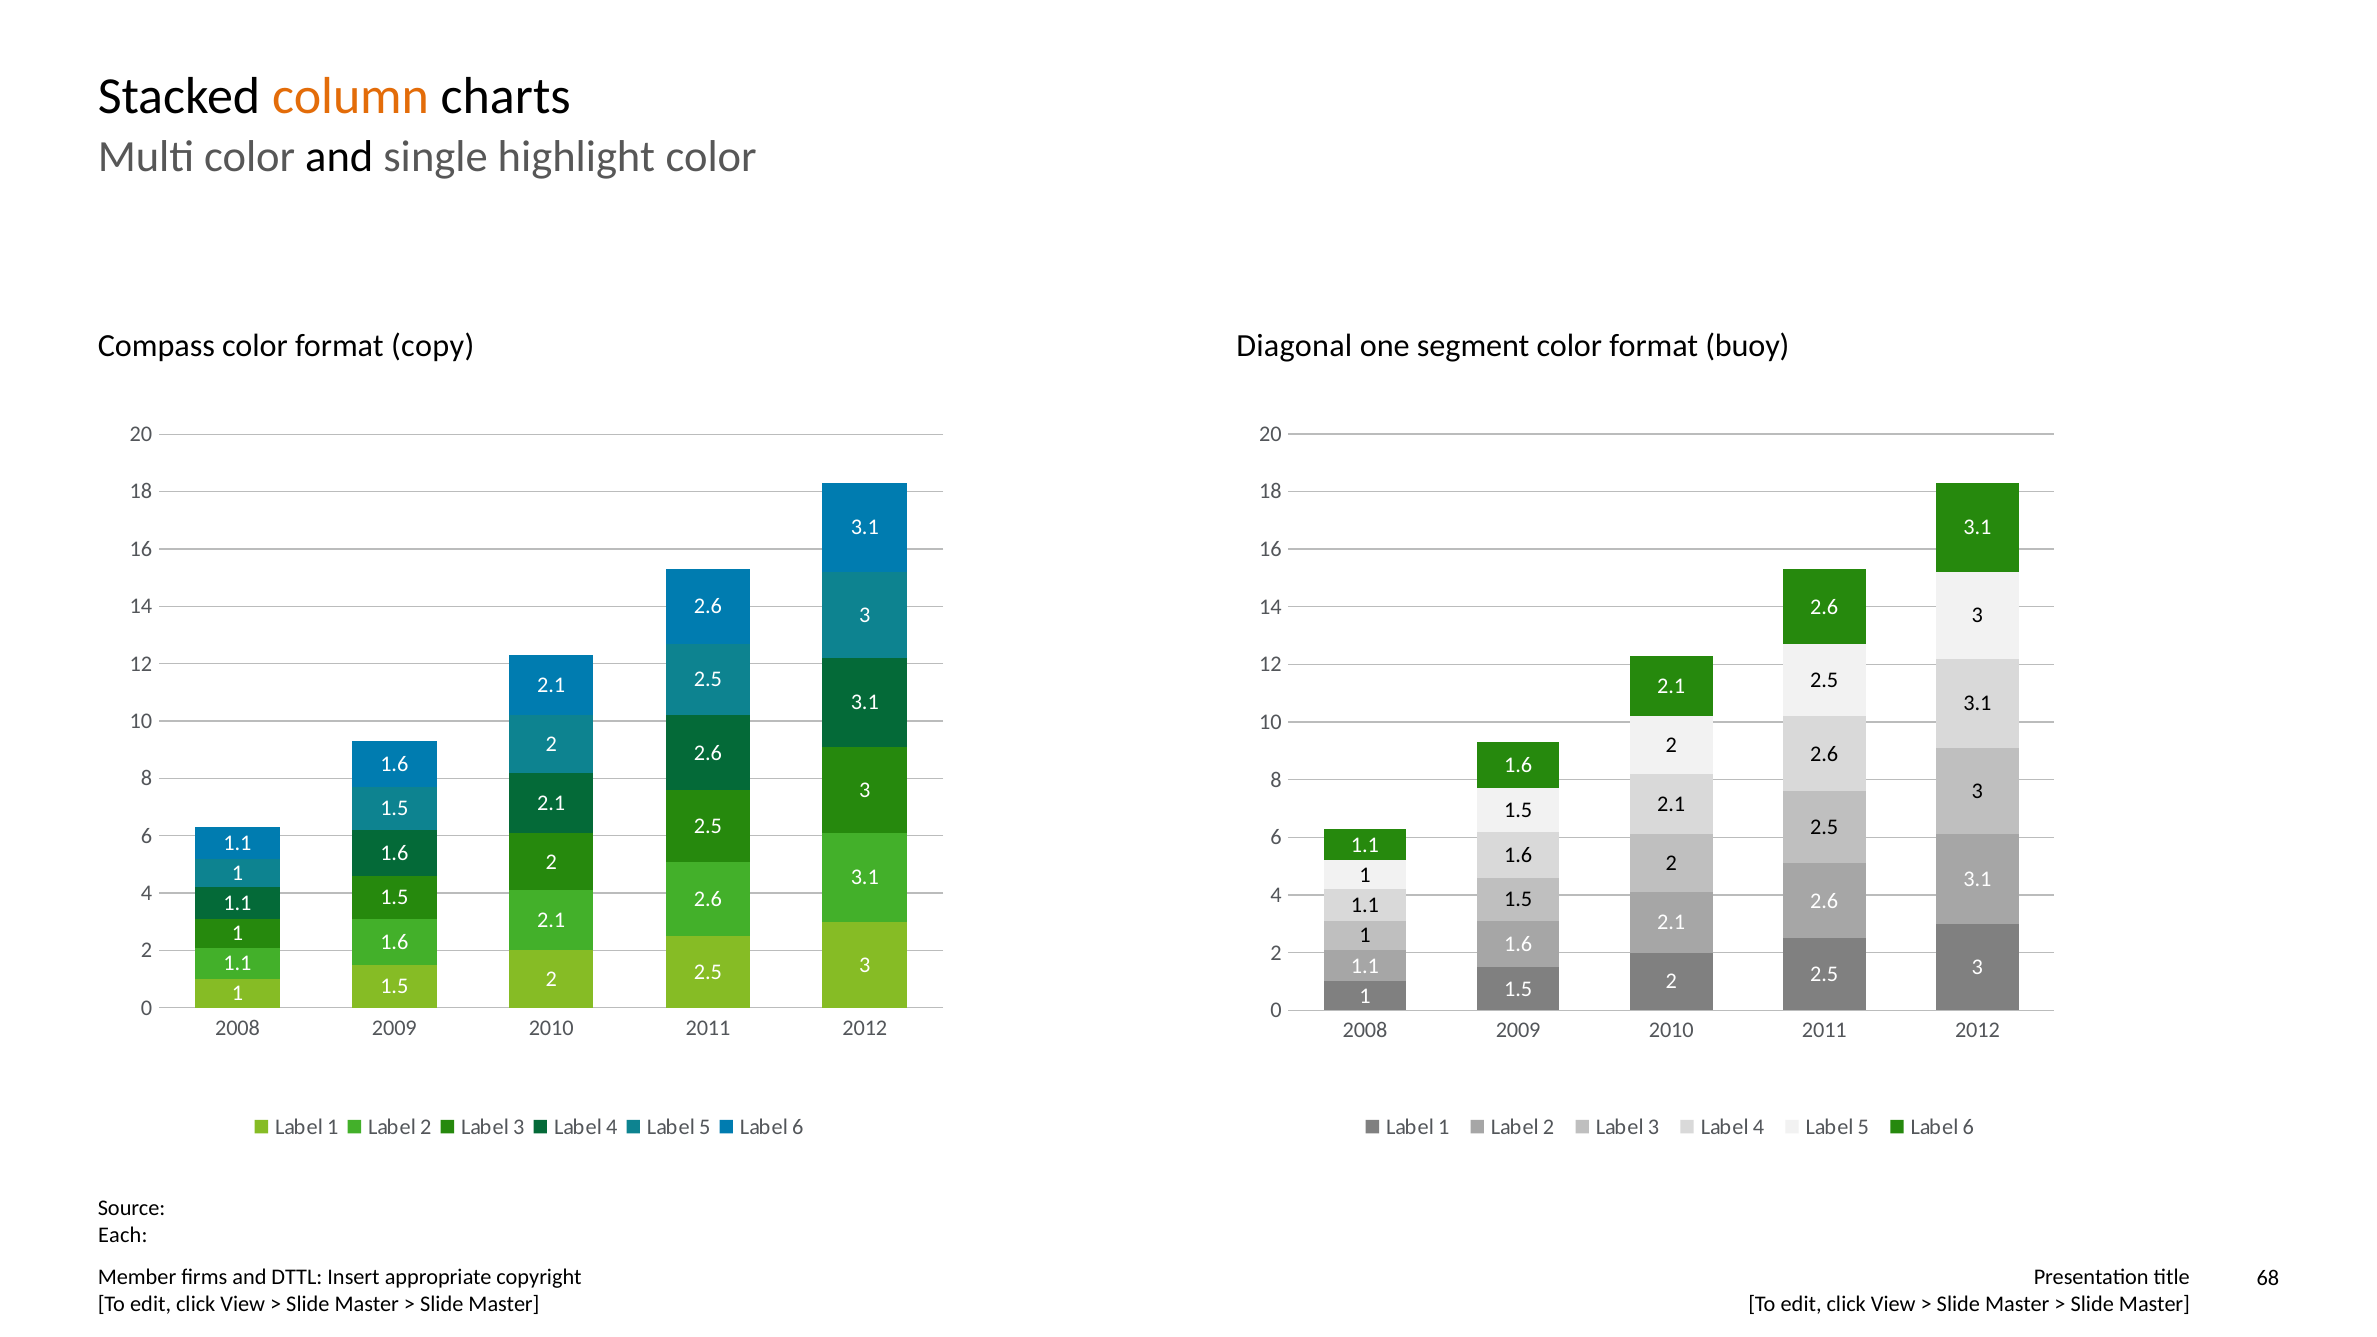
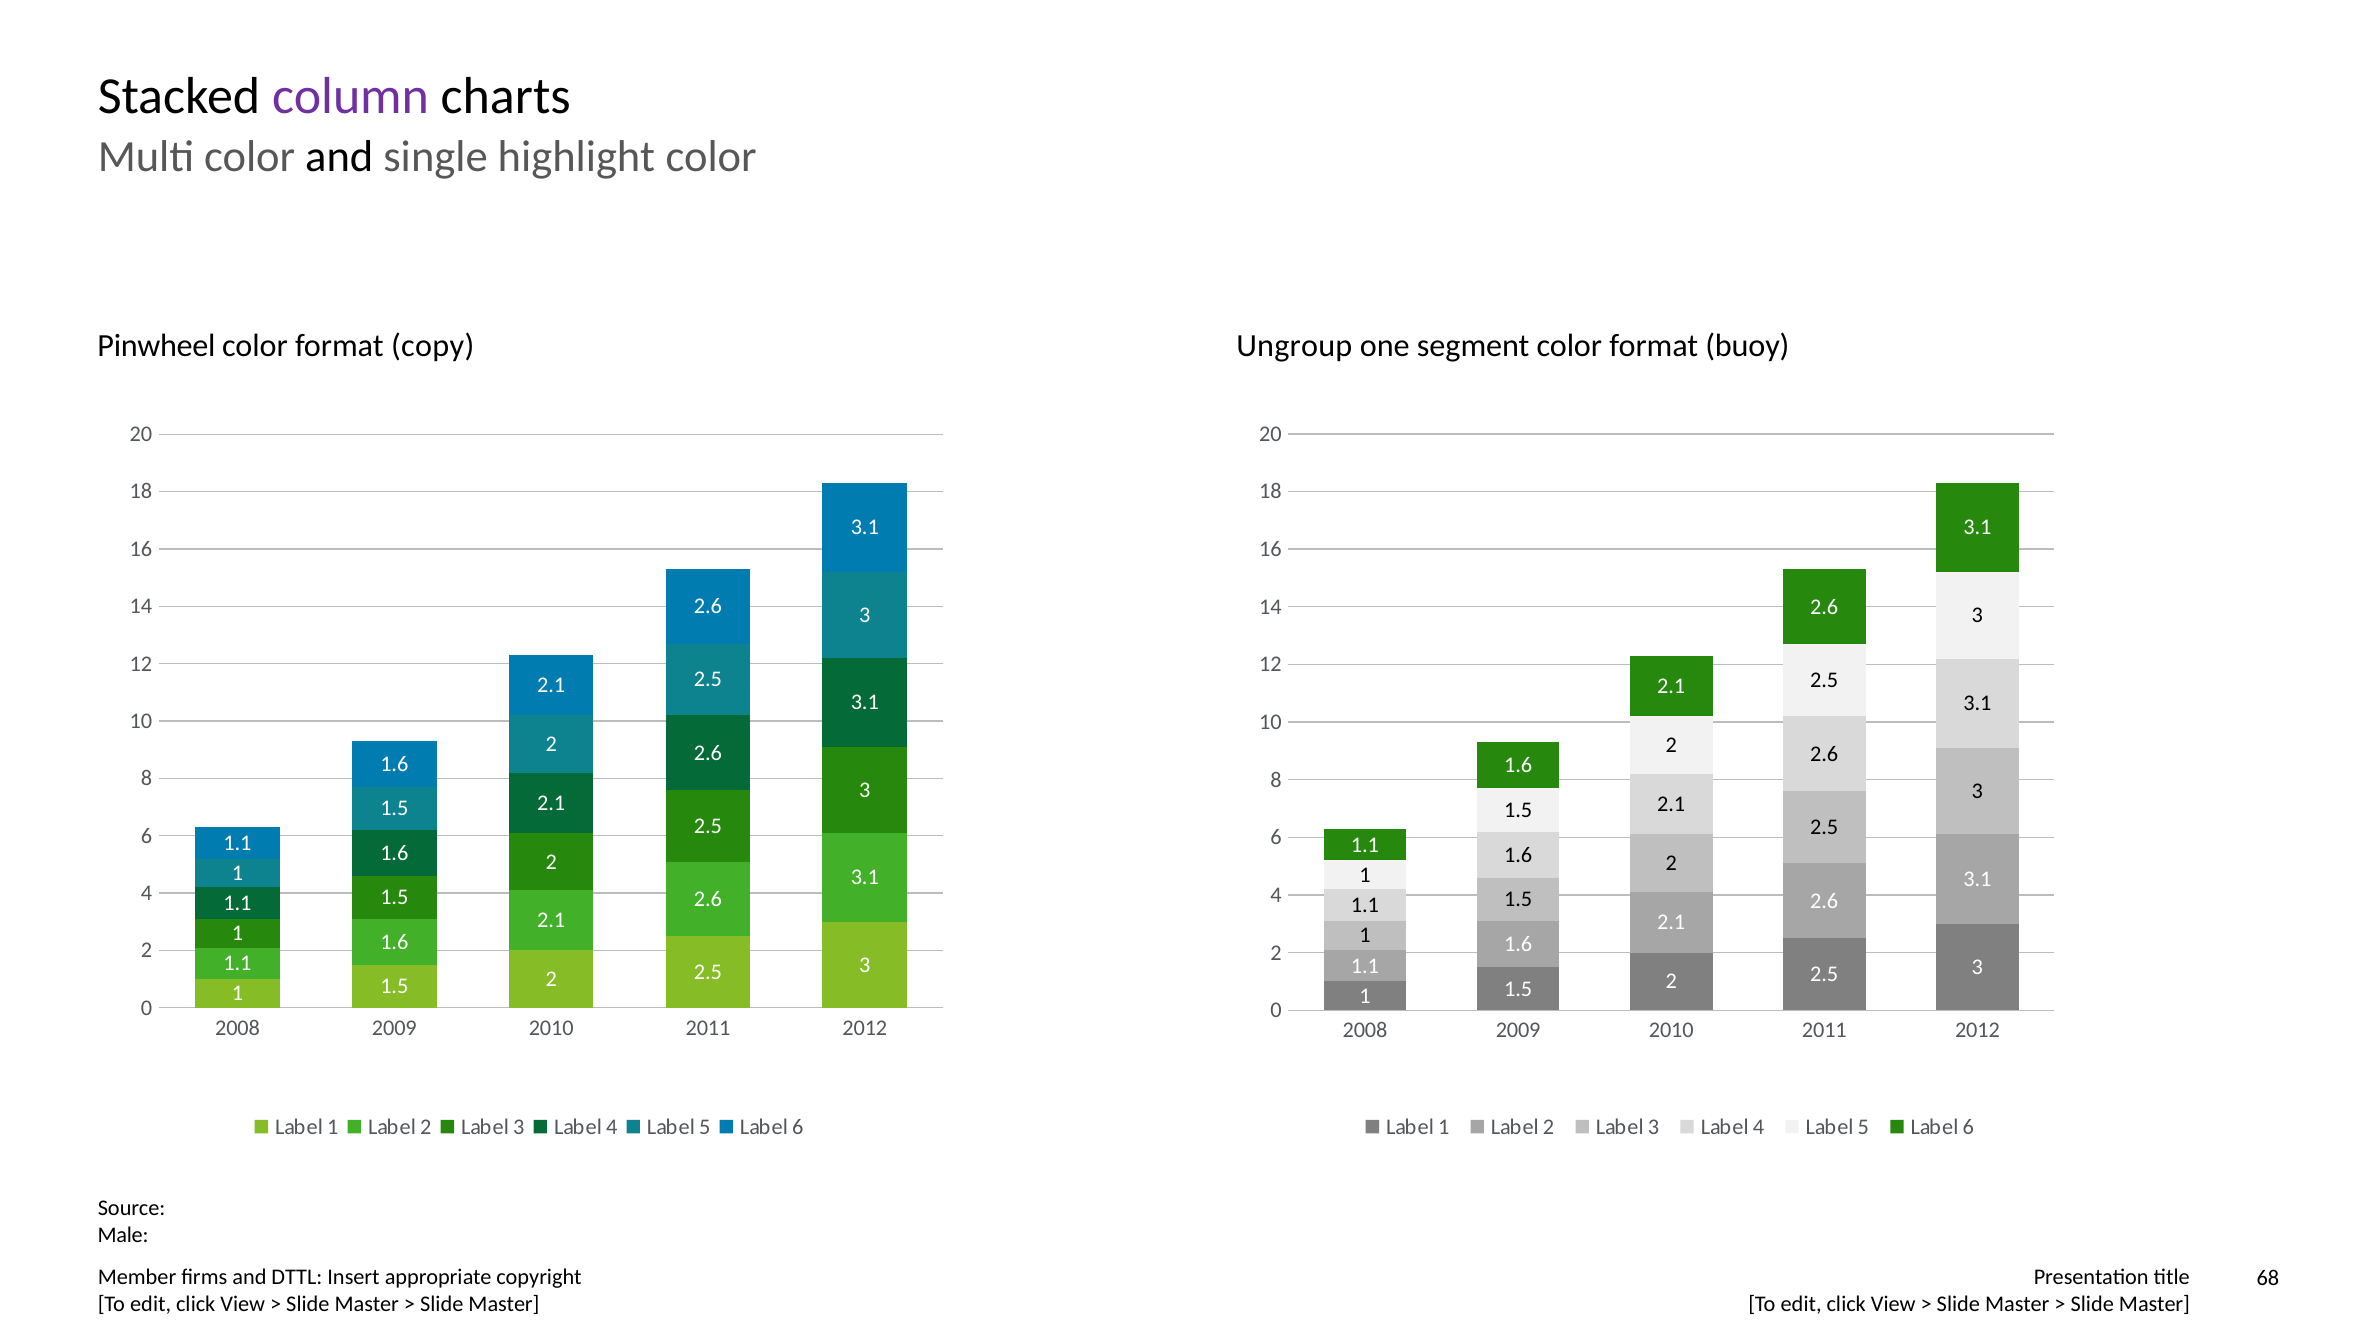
column colour: orange -> purple
Compass: Compass -> Pinwheel
Diagonal: Diagonal -> Ungroup
Each: Each -> Male
